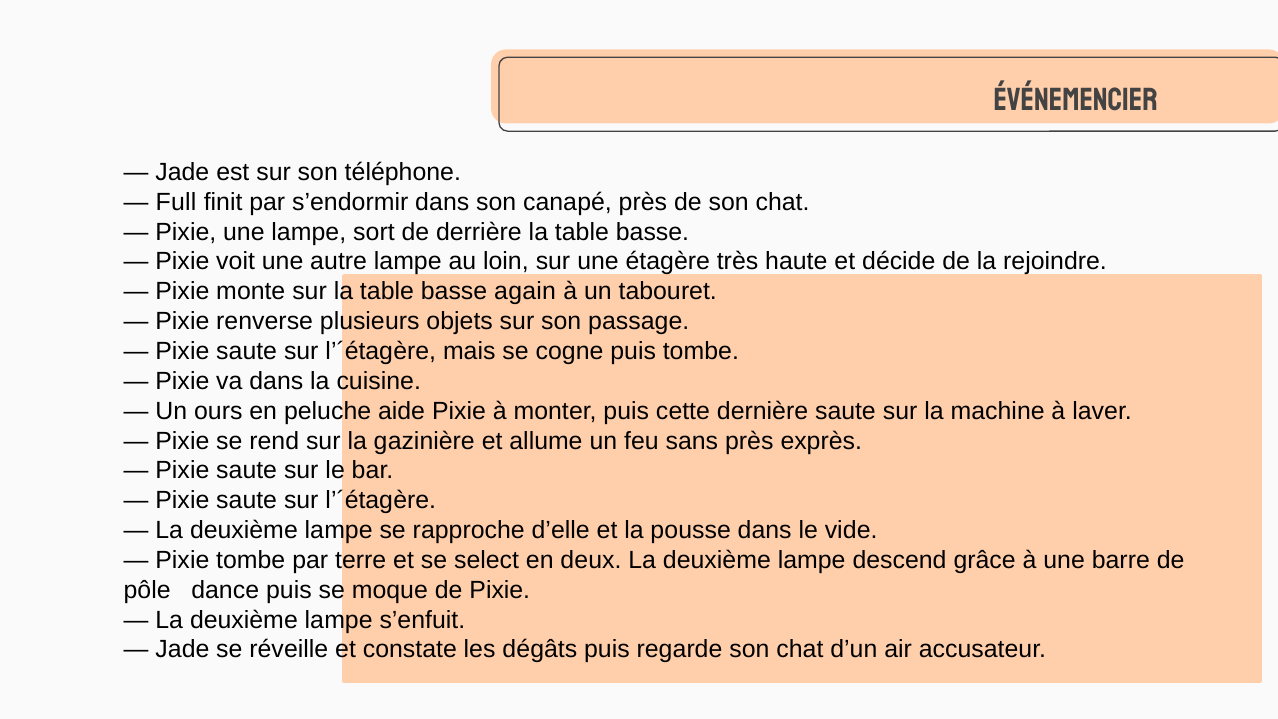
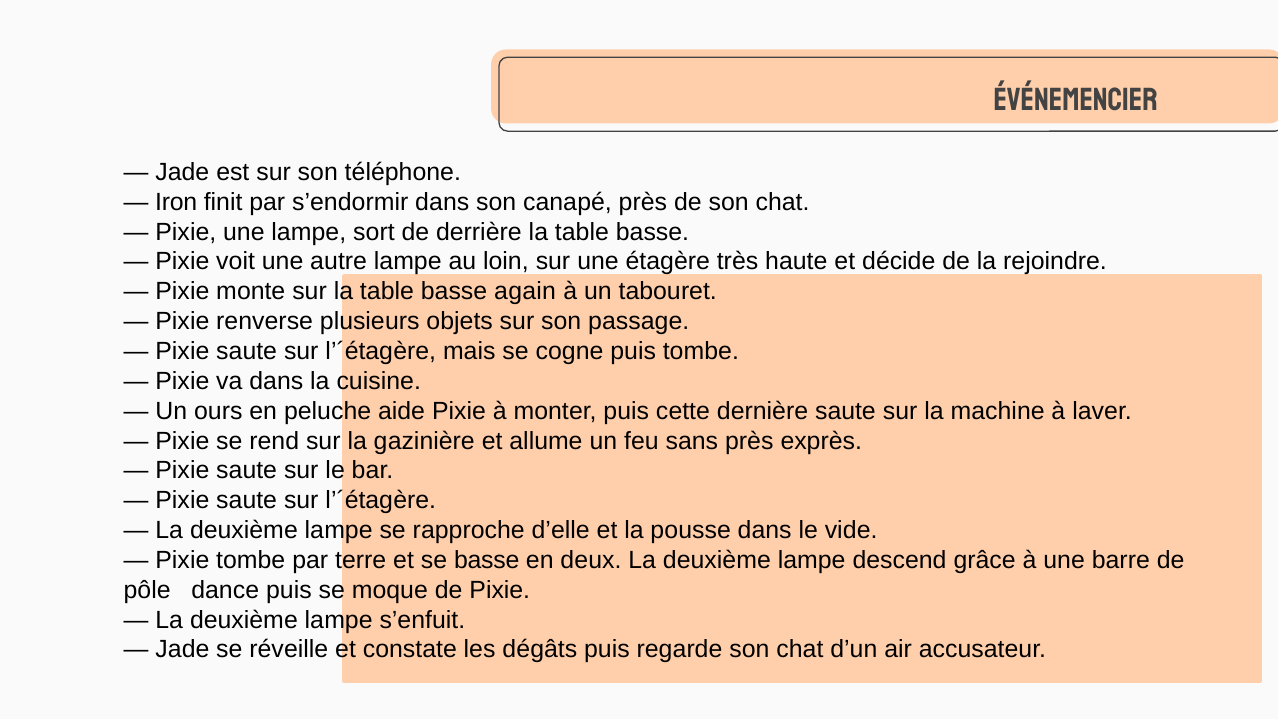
Full: Full -> Iron
se select: select -> basse
